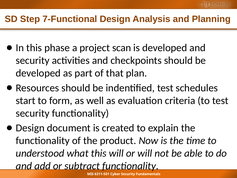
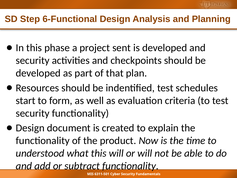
7-Functional: 7-Functional -> 6-Functional
scan: scan -> sent
